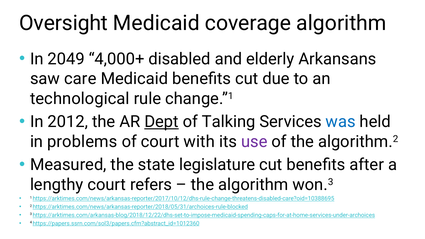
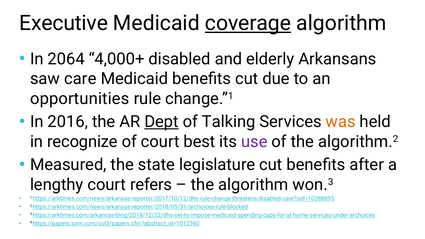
Oversight: Oversight -> Executive
coverage underline: none -> present
2049: 2049 -> 2064
technological: technological -> opportunities
2012: 2012 -> 2016
was colour: blue -> orange
problems: problems -> recognize
with: with -> best
